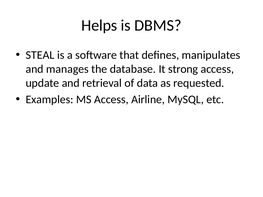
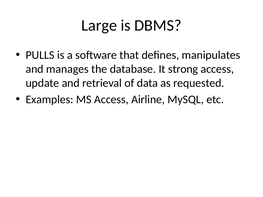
Helps: Helps -> Large
STEAL: STEAL -> PULLS
